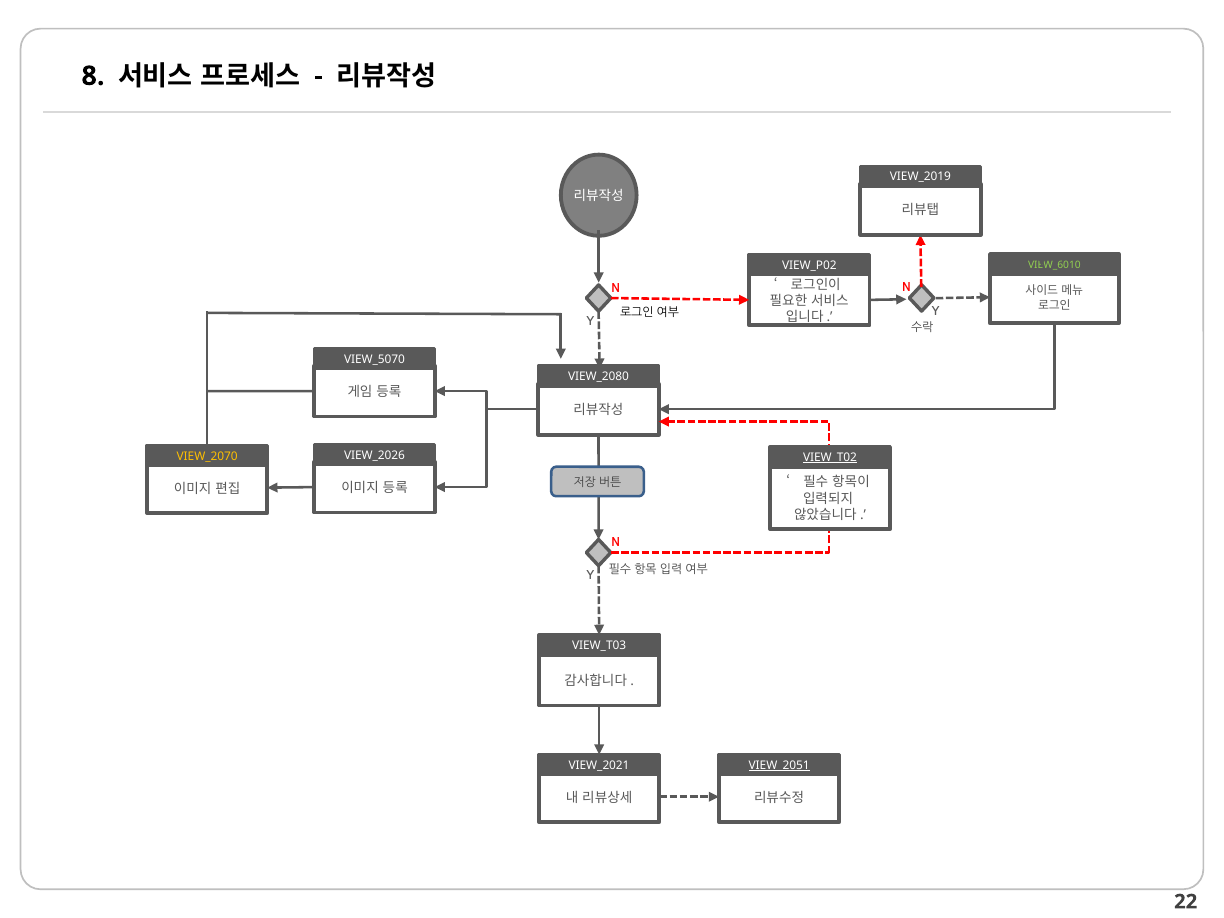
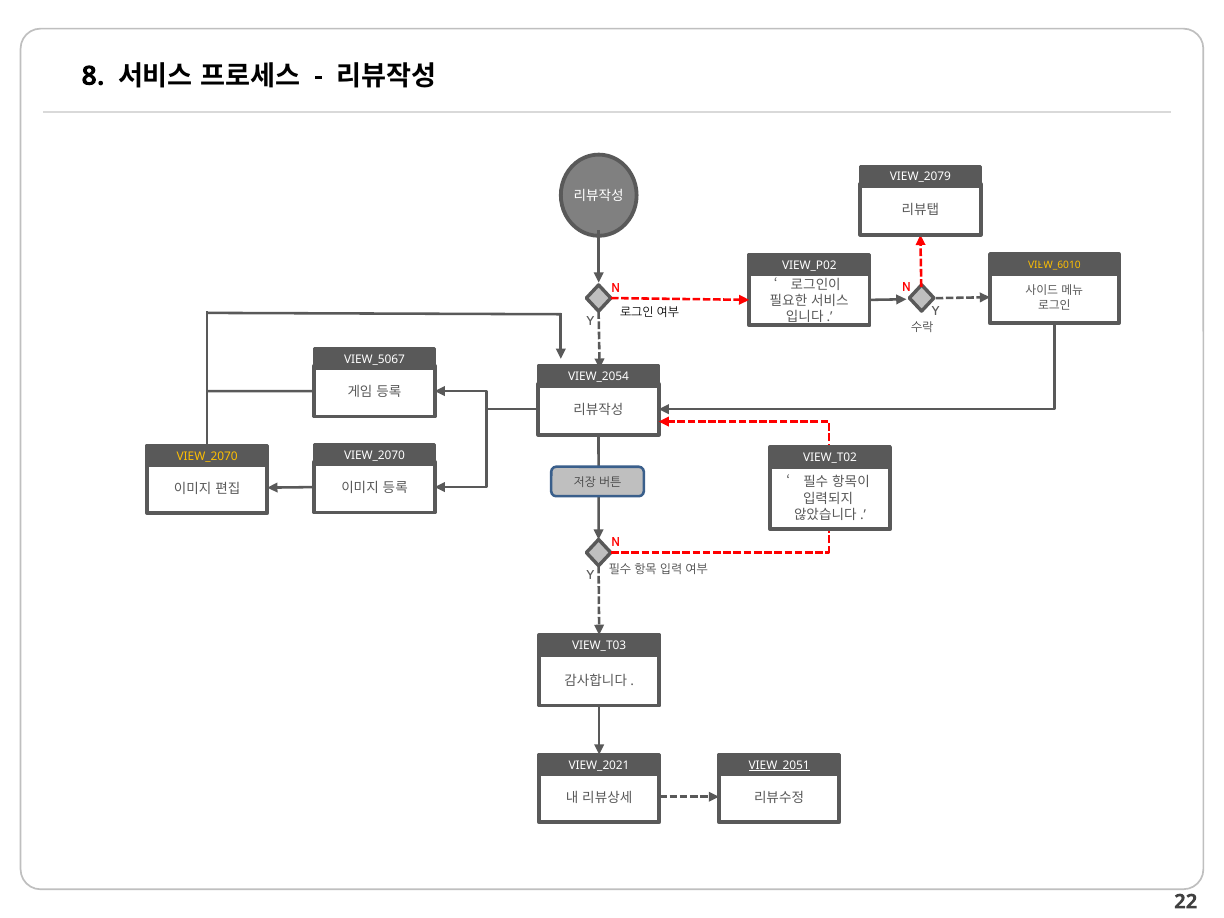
VIEW_2019: VIEW_2019 -> VIEW_2079
VIEW_6010 colour: light green -> yellow
VIEW_5070: VIEW_5070 -> VIEW_5067
VIEW_2080: VIEW_2080 -> VIEW_2054
VIEW_2026 at (375, 456): VIEW_2026 -> VIEW_2070
VIEW_T02 underline: present -> none
